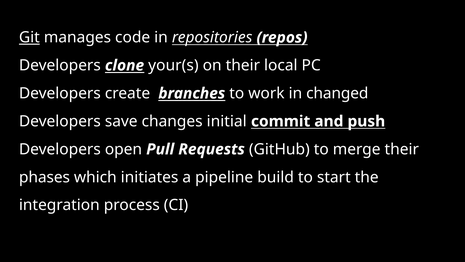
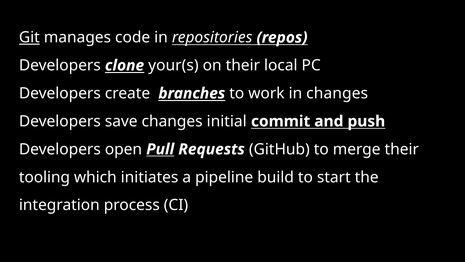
in changed: changed -> changes
Pull underline: none -> present
phases: phases -> tooling
